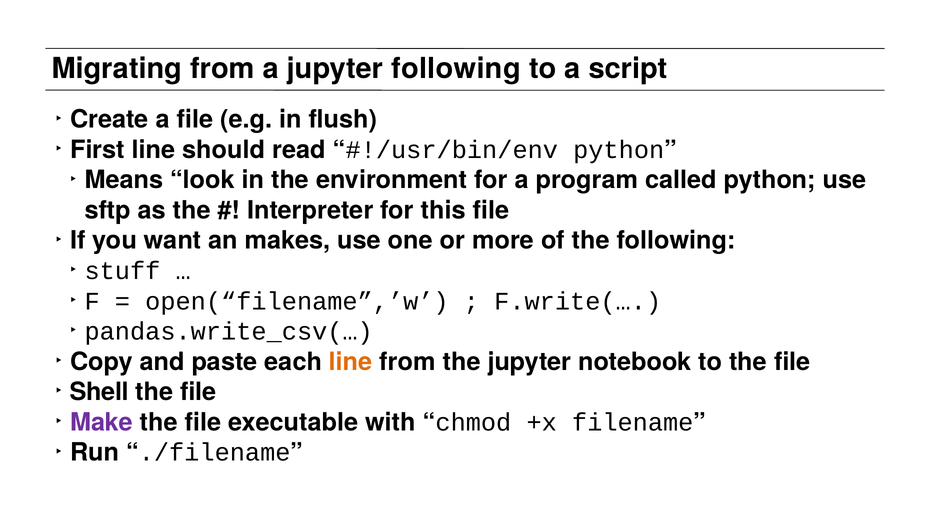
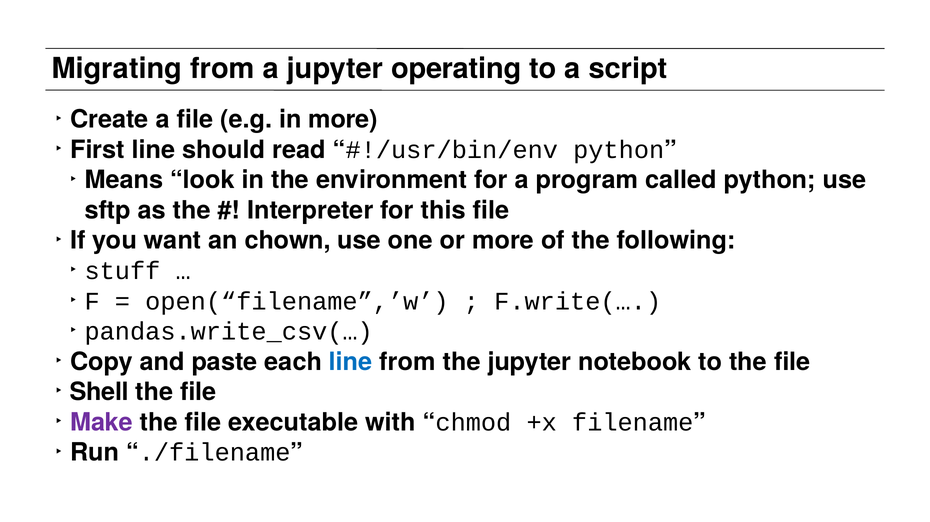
jupyter following: following -> operating
in flush: flush -> more
makes: makes -> chown
line at (351, 362) colour: orange -> blue
